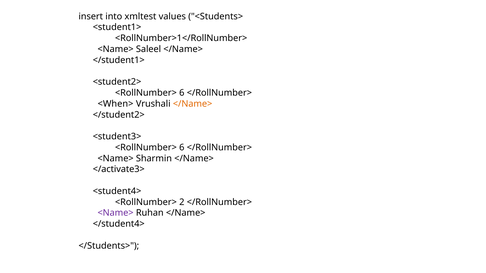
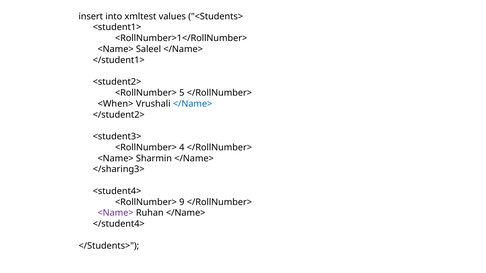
6 at (182, 93): 6 -> 5
</Name> at (193, 104) colour: orange -> blue
6 at (182, 148): 6 -> 4
</activate3>: </activate3> -> </sharing3>
2: 2 -> 9
